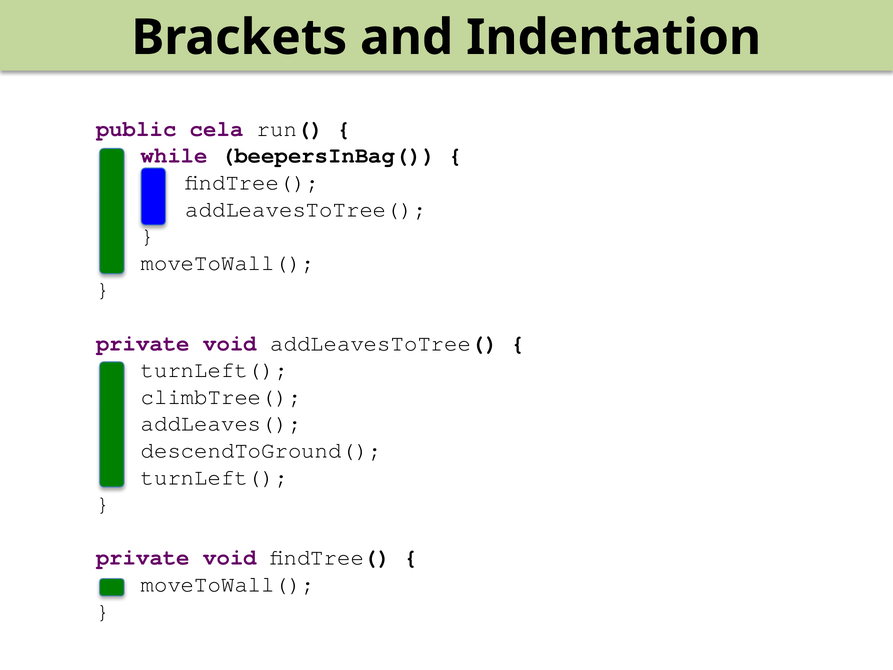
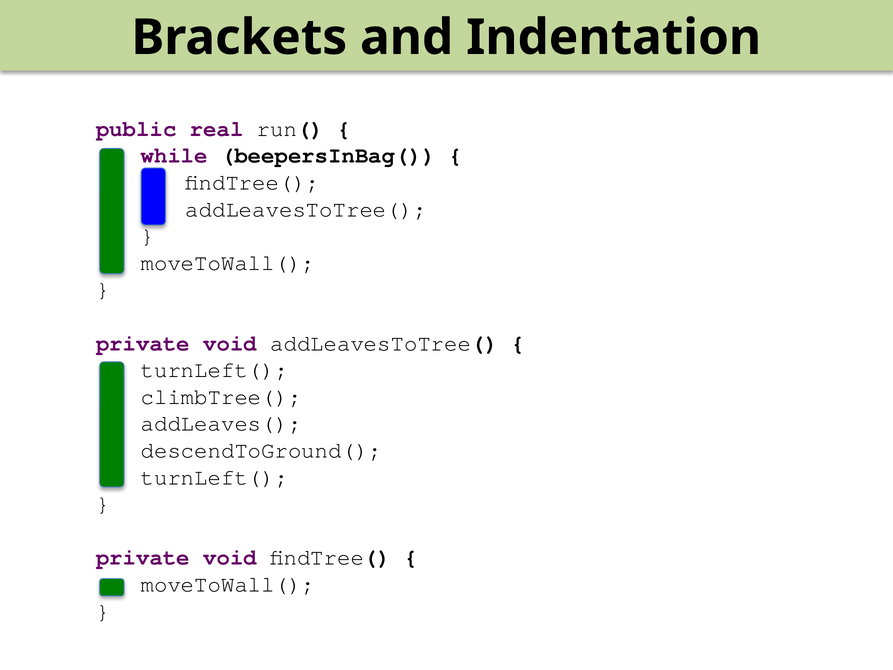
cela: cela -> real
